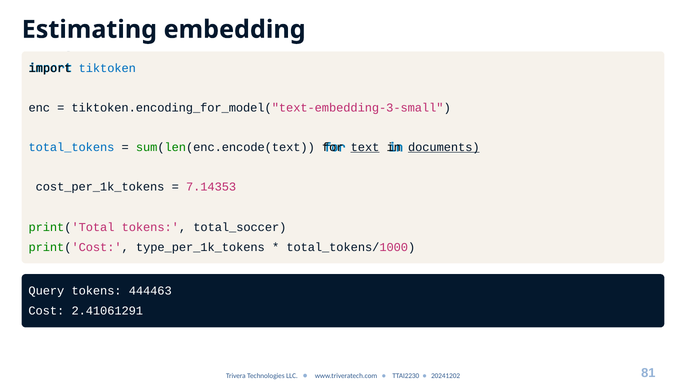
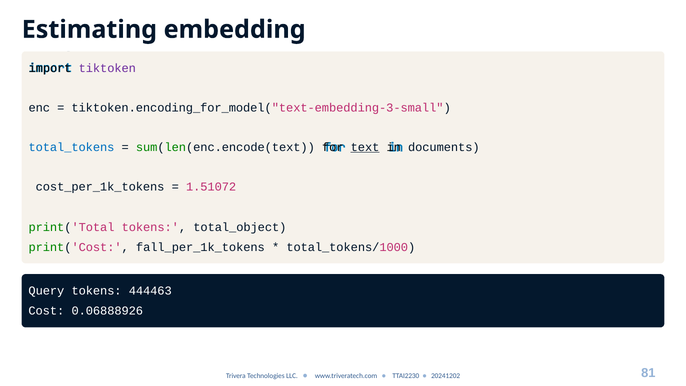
tiktoken colour: blue -> purple
documents underline: present -> none
7.14353: 7.14353 -> 1.51072
total_soccer: total_soccer -> total_object
type_per_1k_tokens: type_per_1k_tokens -> fall_per_1k_tokens
2.41061291: 2.41061291 -> 0.06888926
